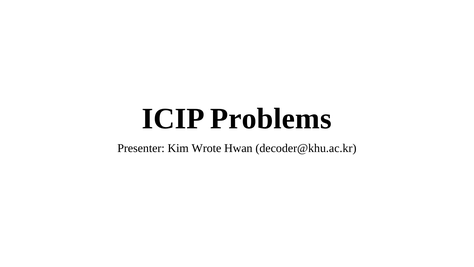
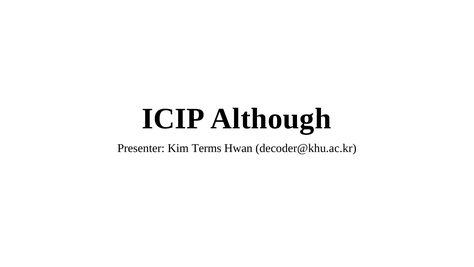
Problems: Problems -> Although
Wrote: Wrote -> Terms
